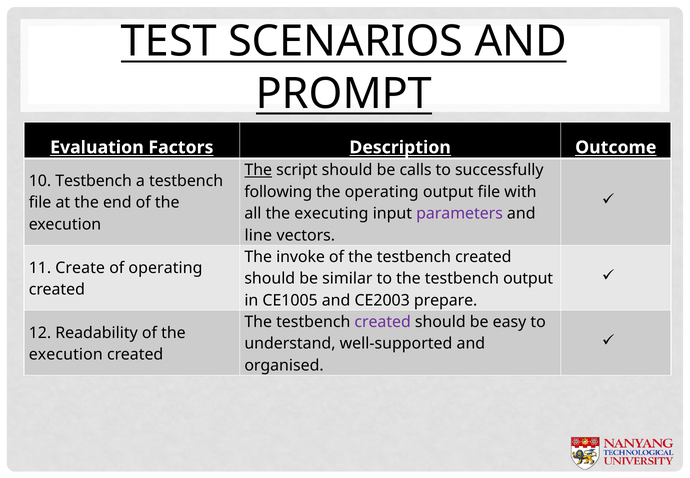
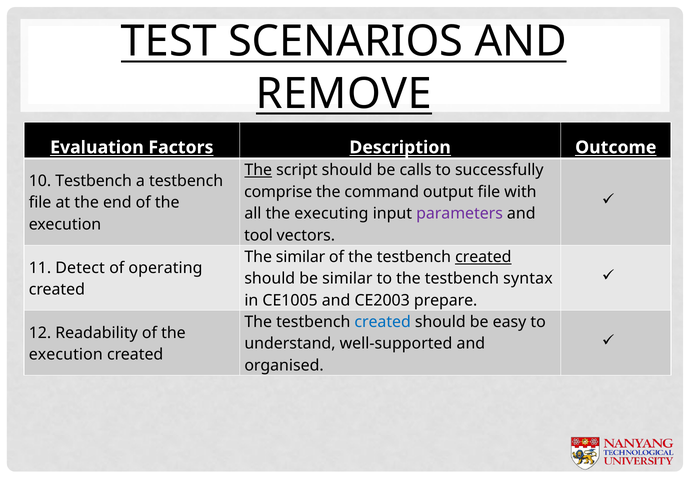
PROMPT: PROMPT -> REMOVE
following: following -> comprise
the operating: operating -> command
line: line -> tool
The invoke: invoke -> similar
created at (483, 257) underline: none -> present
Create: Create -> Detect
testbench output: output -> syntax
created at (383, 322) colour: purple -> blue
